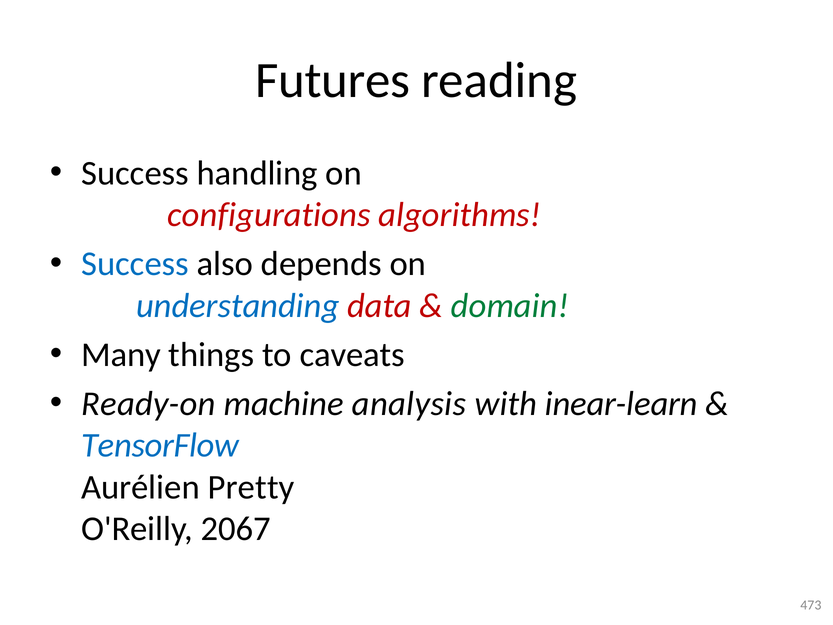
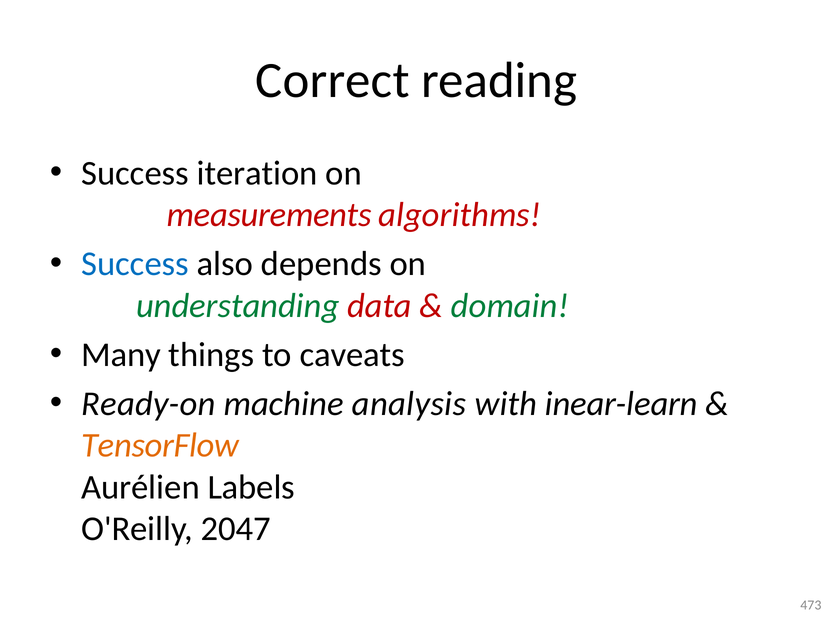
Futures: Futures -> Correct
handling: handling -> iteration
configurations: configurations -> measurements
understanding colour: blue -> green
TensorFlow colour: blue -> orange
Pretty: Pretty -> Labels
2067: 2067 -> 2047
